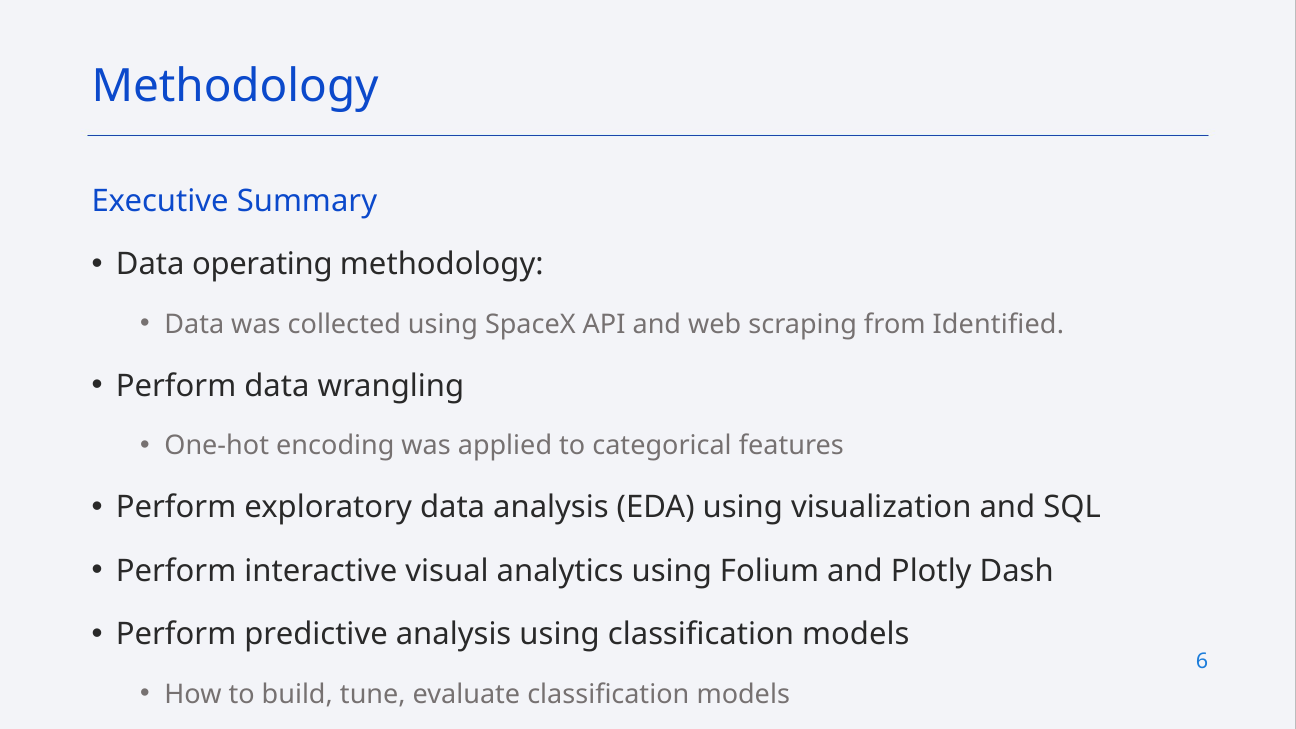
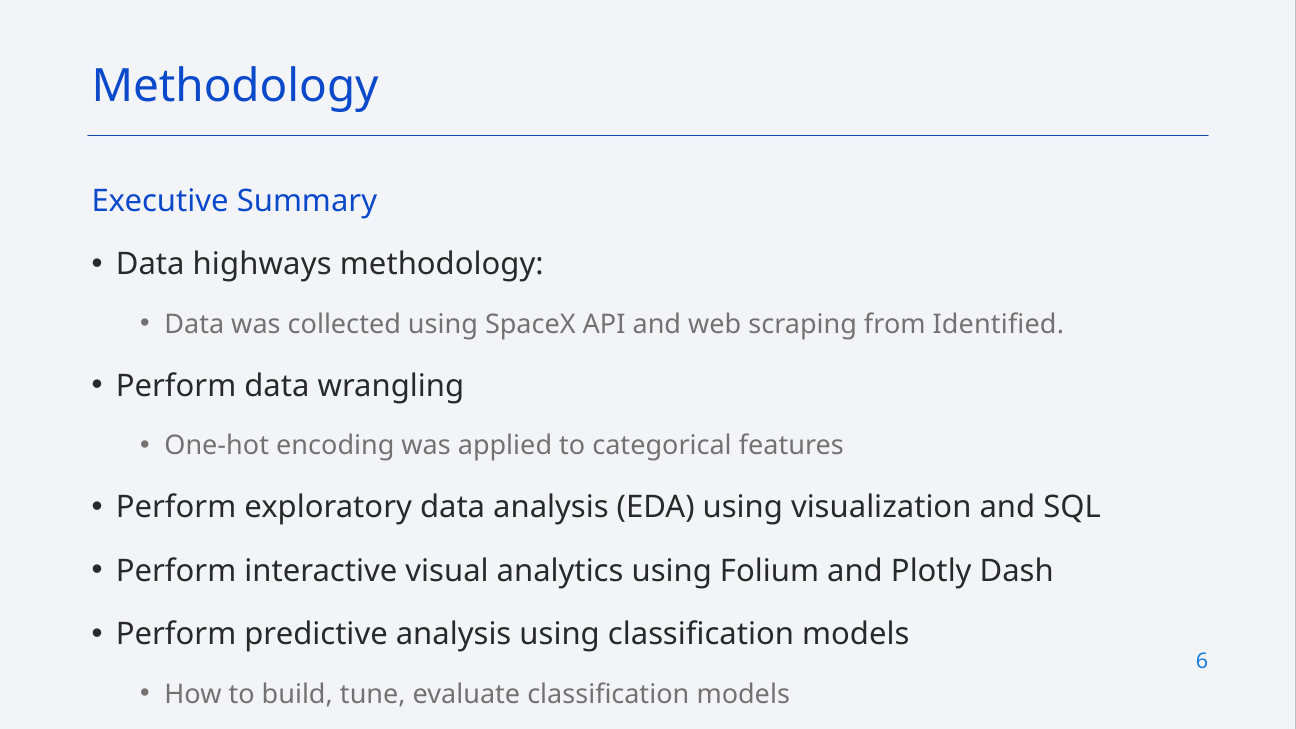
operating: operating -> highways
